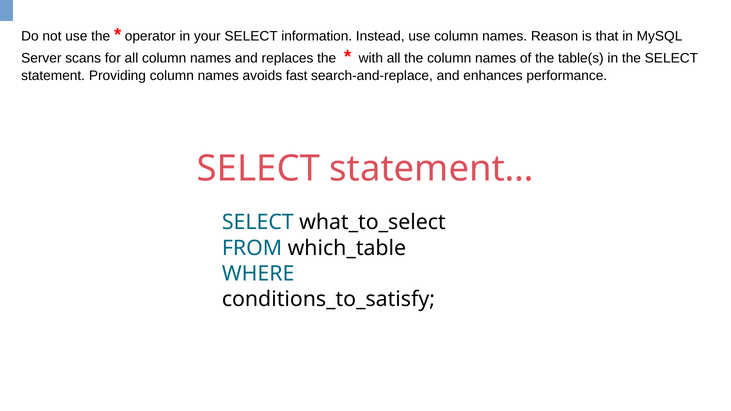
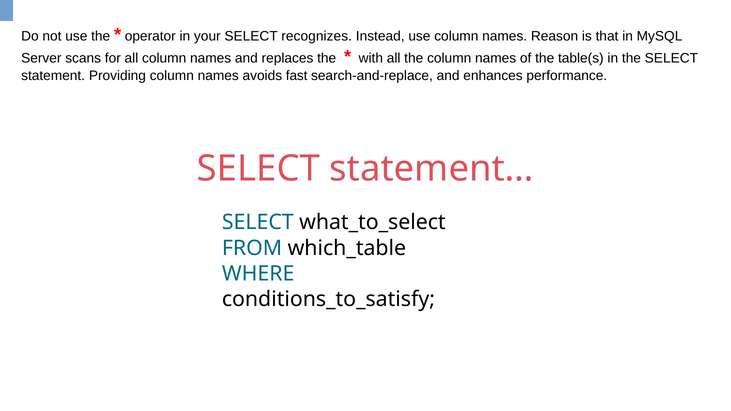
information: information -> recognizes
